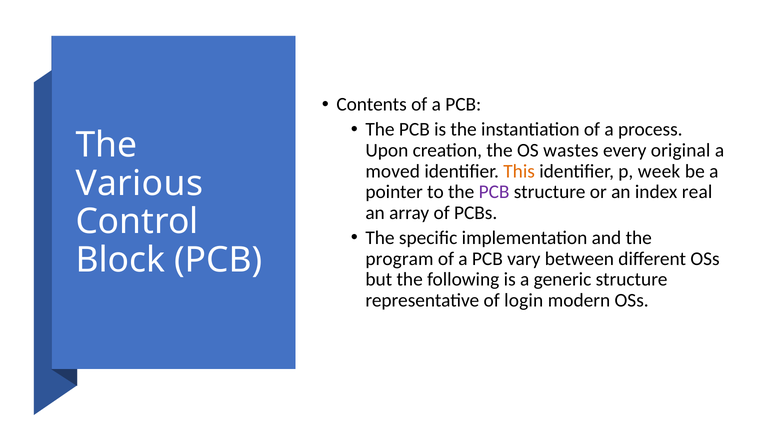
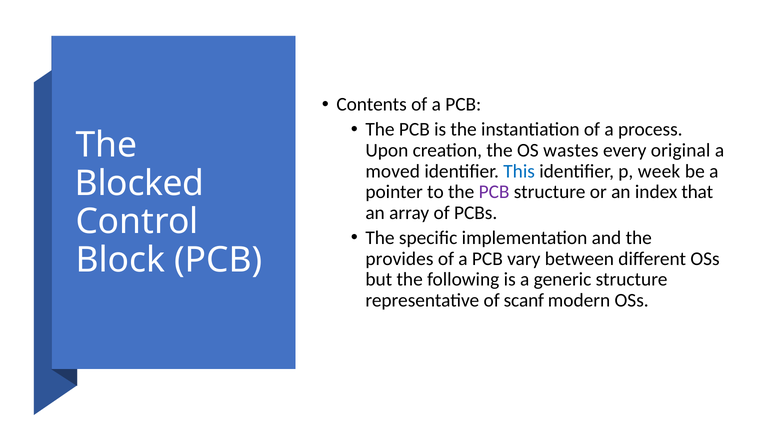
This colour: orange -> blue
Various: Various -> Blocked
real: real -> that
program: program -> provides
login: login -> scanf
